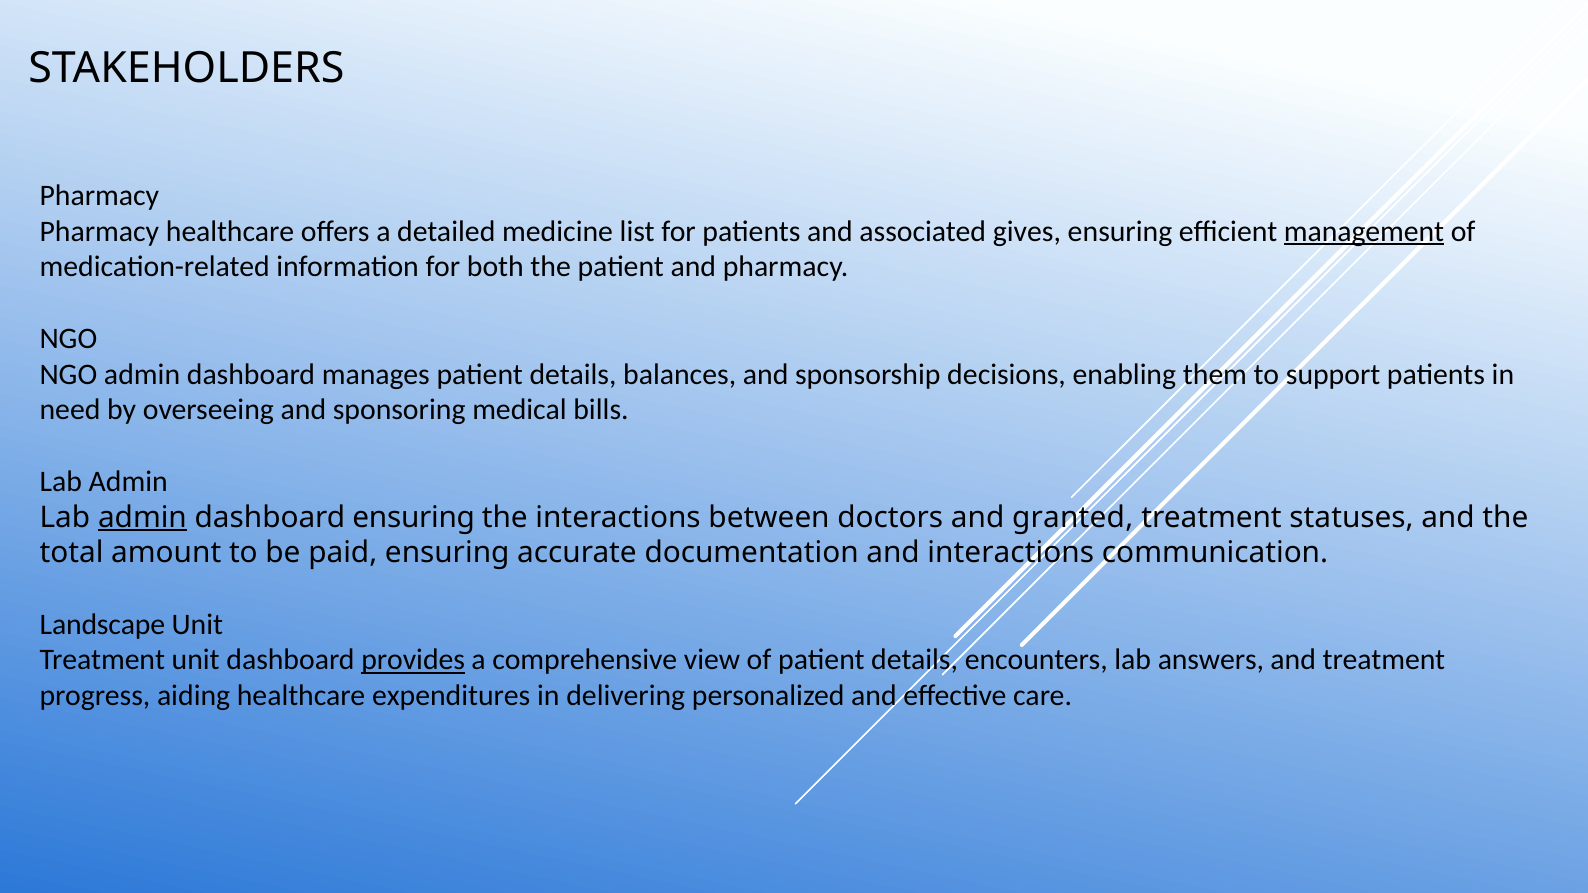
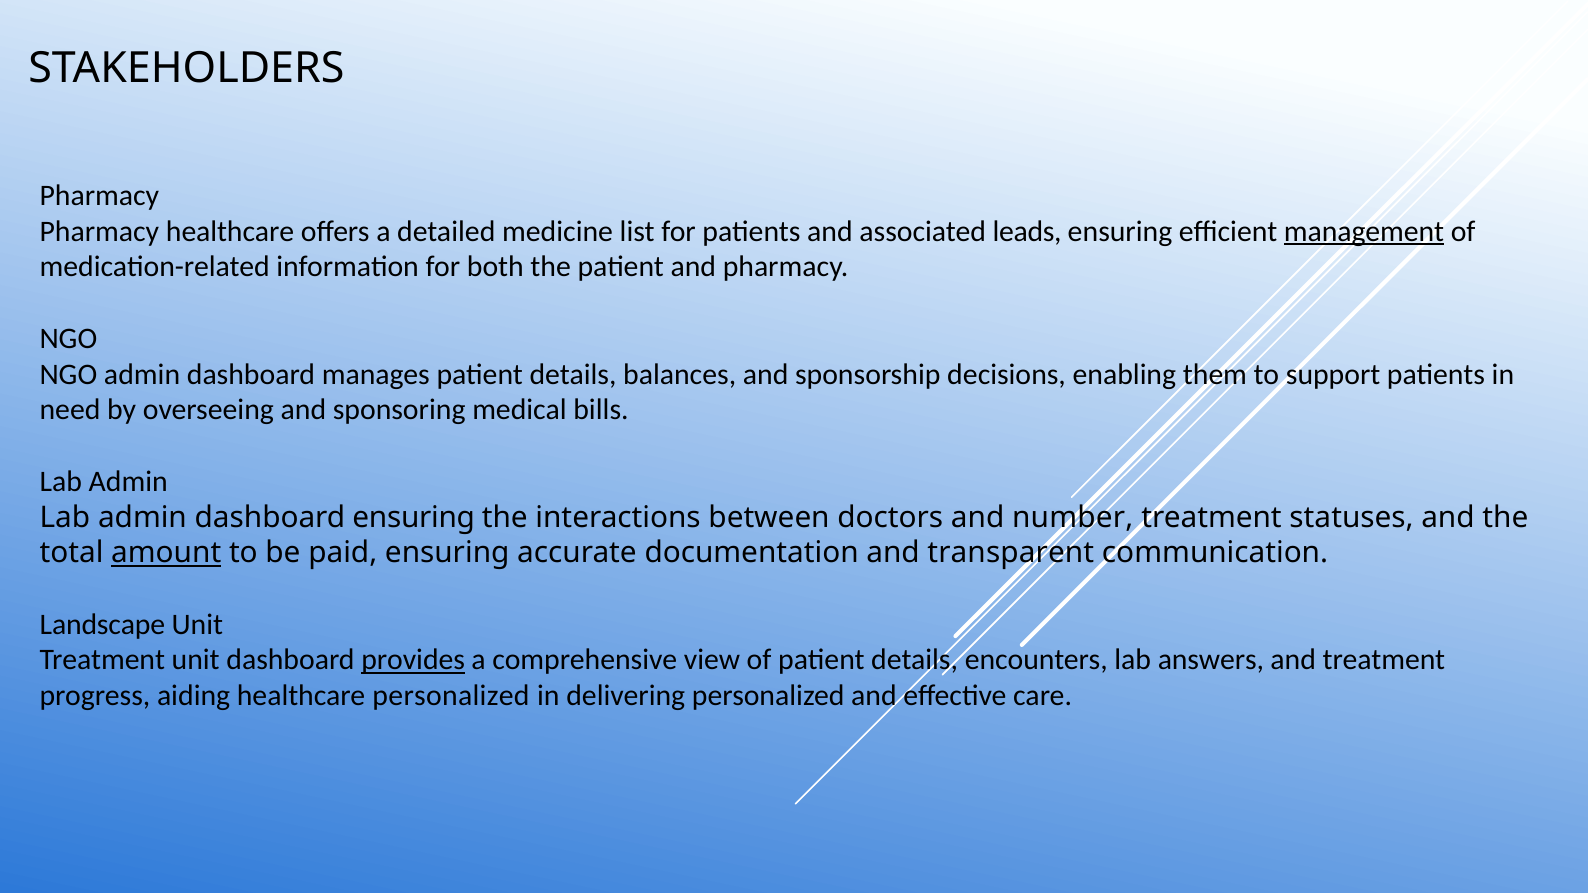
gives: gives -> leads
admin at (142, 517) underline: present -> none
granted: granted -> number
amount underline: none -> present
and interactions: interactions -> transparent
healthcare expenditures: expenditures -> personalized
